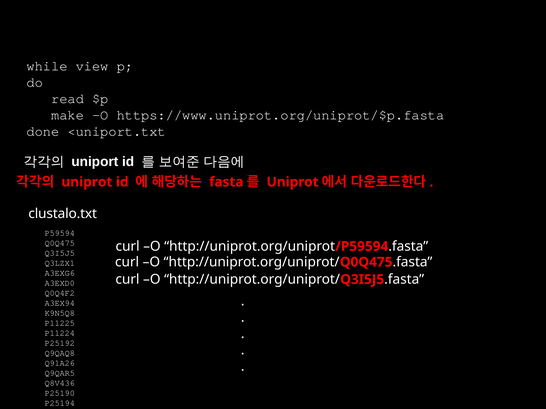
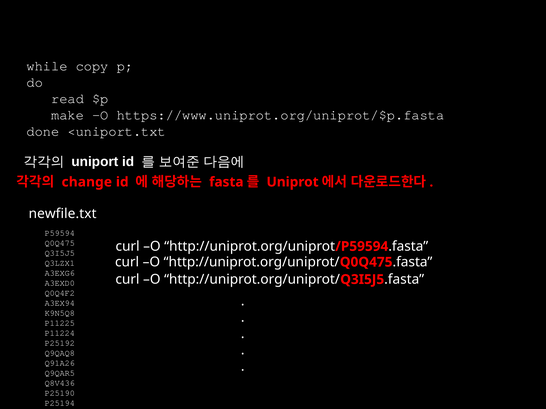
view: view -> copy
uniprot at (87, 182): uniprot -> change
clustalo.txt: clustalo.txt -> newfile.txt
